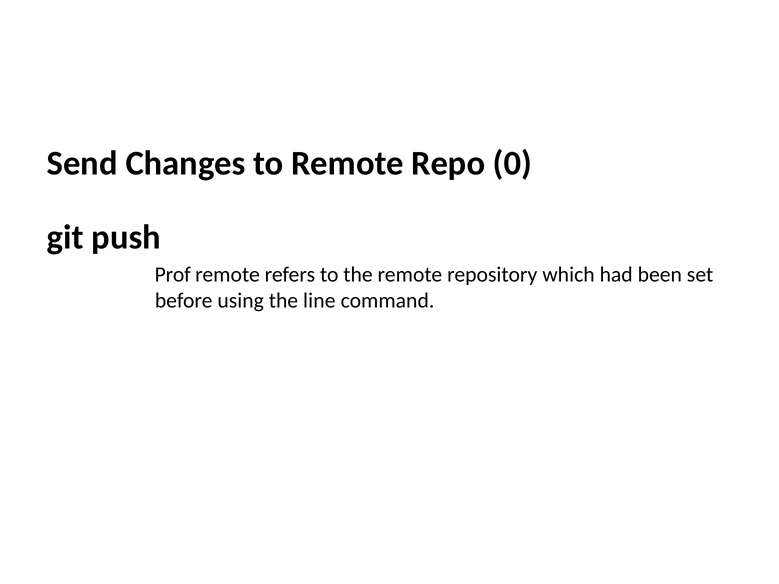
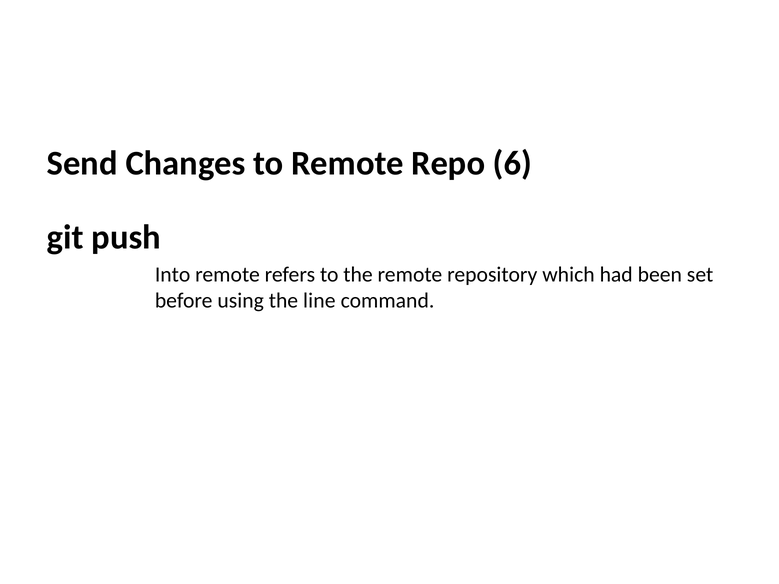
0: 0 -> 6
Prof: Prof -> Into
